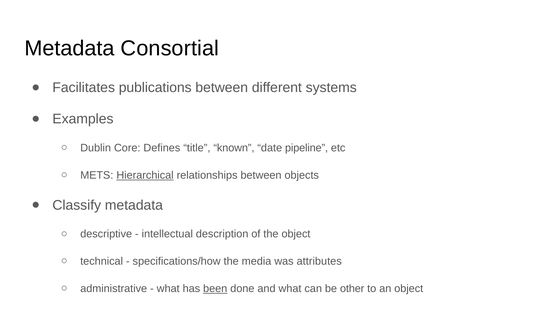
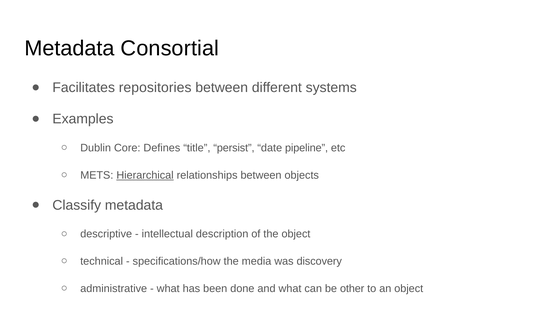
publications: publications -> repositories
known: known -> persist
attributes: attributes -> discovery
been underline: present -> none
